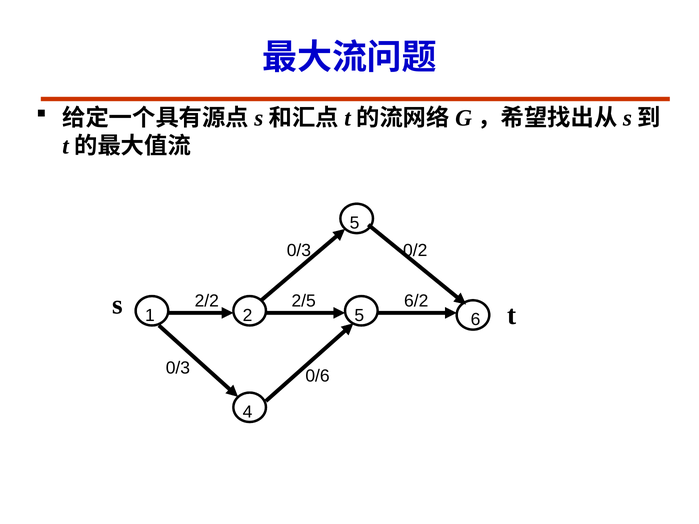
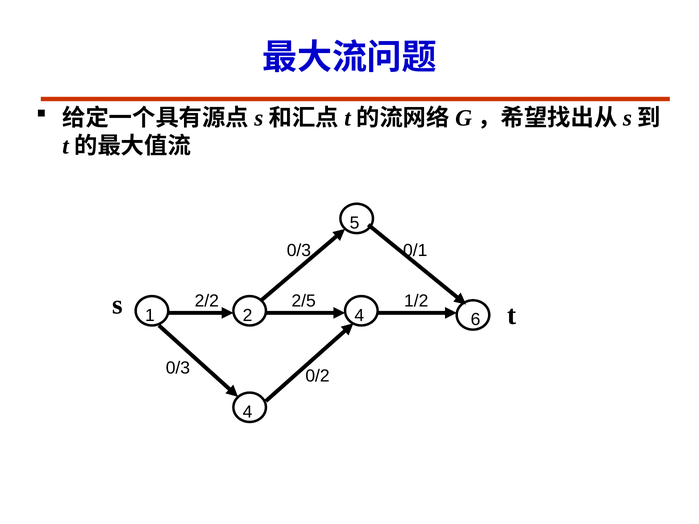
0/2: 0/2 -> 0/1
6/2: 6/2 -> 1/2
2 5: 5 -> 4
0/6: 0/6 -> 0/2
